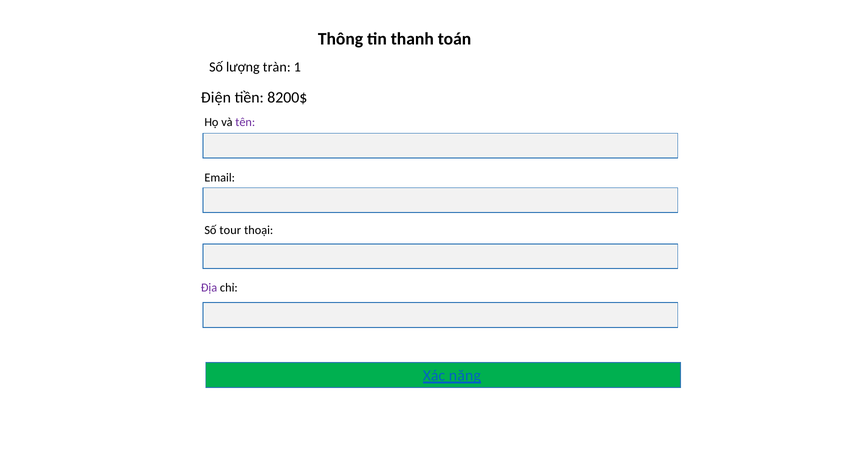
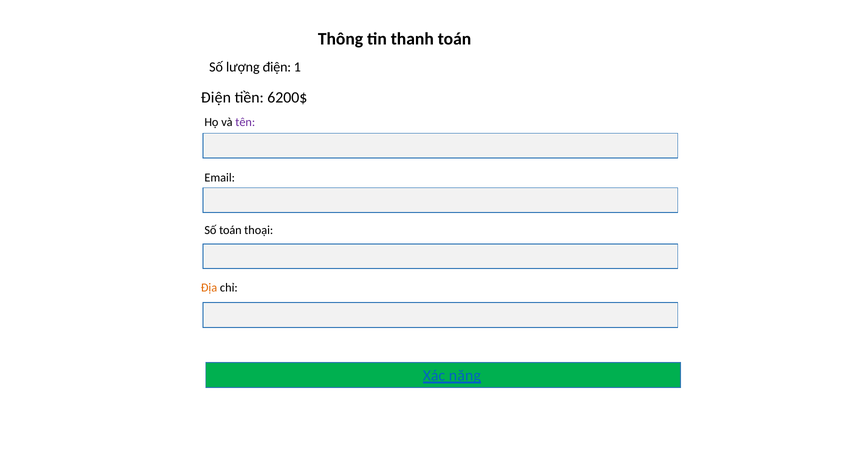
lượng tràn: tràn -> điện
8200$: 8200$ -> 6200$
Số tour: tour -> toán
Địa colour: purple -> orange
